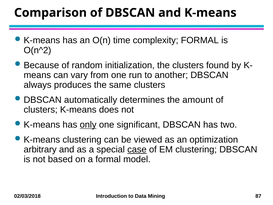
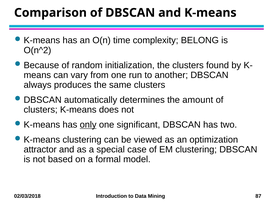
complexity FORMAL: FORMAL -> BELONG
arbitrary: arbitrary -> attractor
case underline: present -> none
